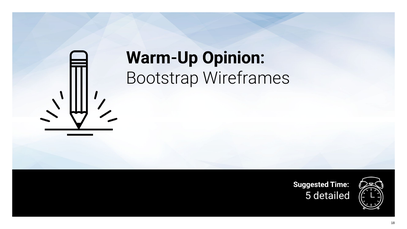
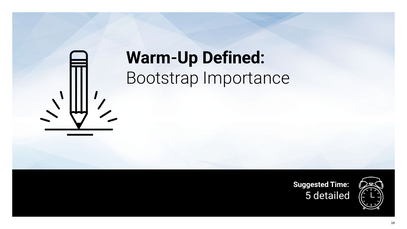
Opinion: Opinion -> Defined
Wireframes: Wireframes -> Importance
